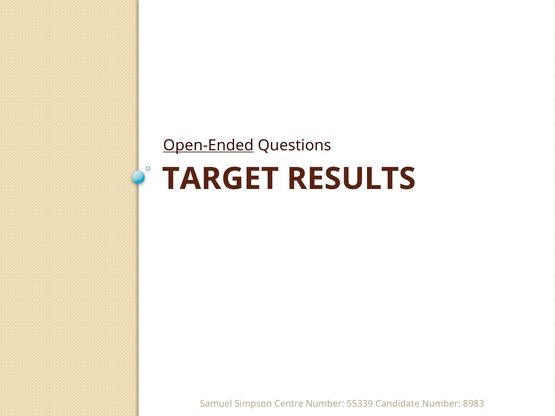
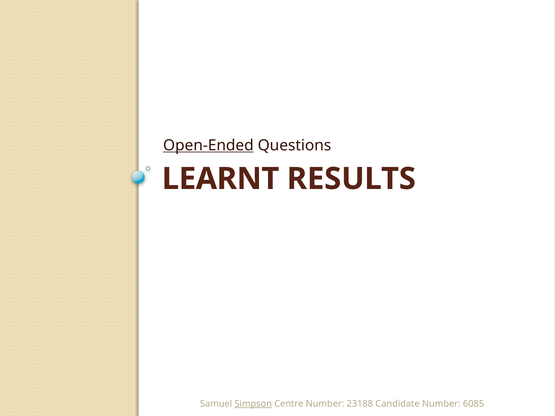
TARGET: TARGET -> LEARNT
Simpson underline: none -> present
55339: 55339 -> 23188
8983: 8983 -> 6085
